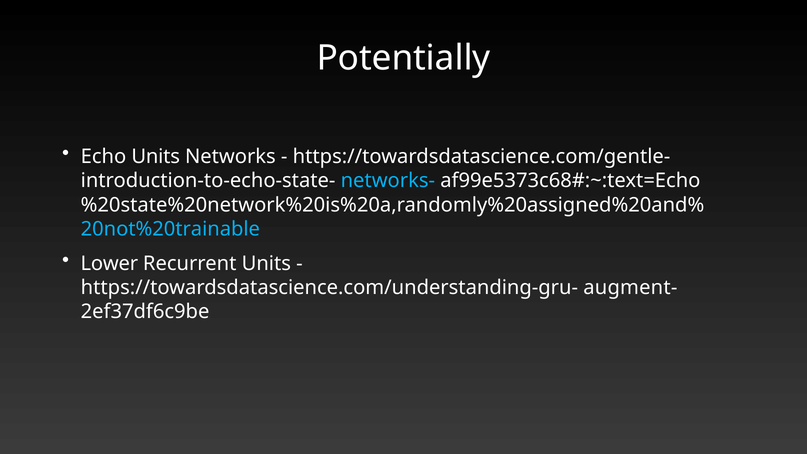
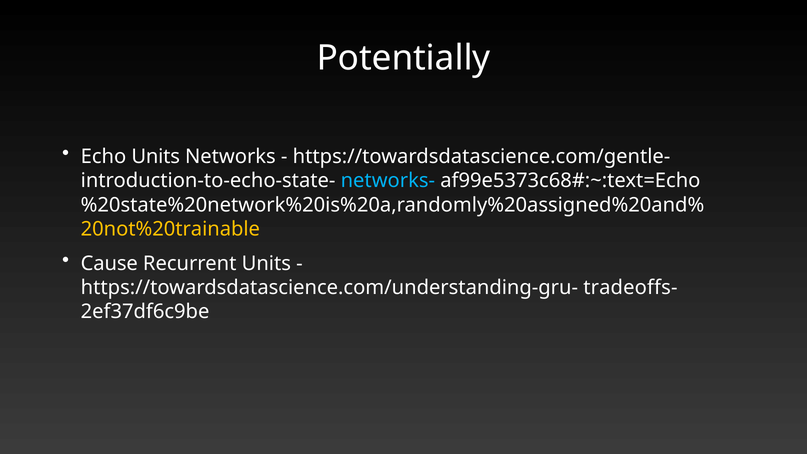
20not%20trainable colour: light blue -> yellow
Lower: Lower -> Cause
augment-: augment- -> tradeoffs-
